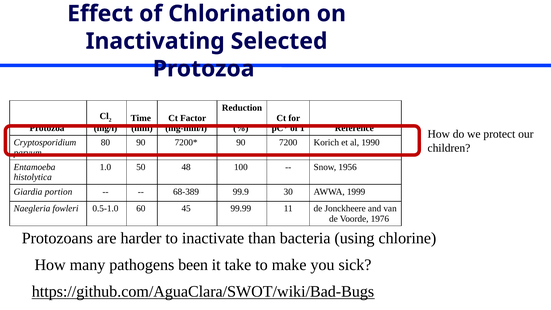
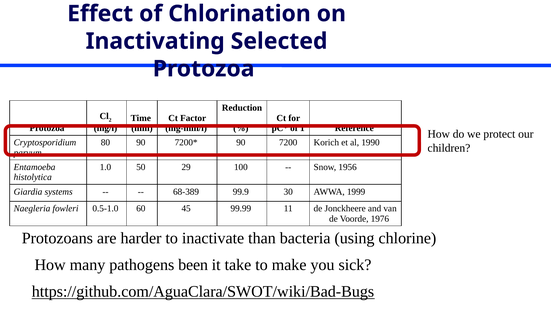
48: 48 -> 29
portion: portion -> systems
